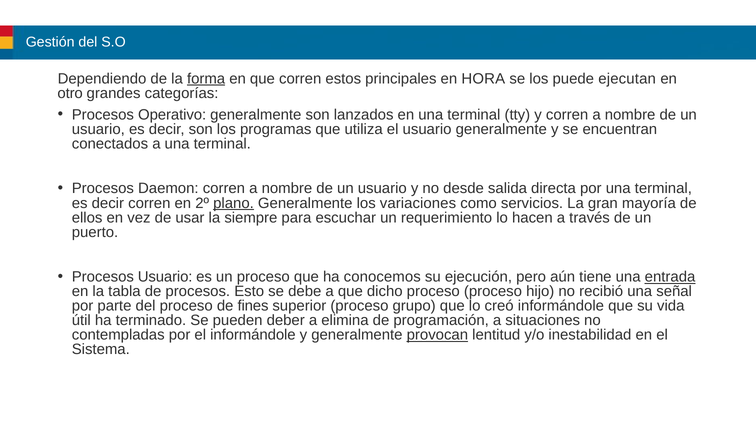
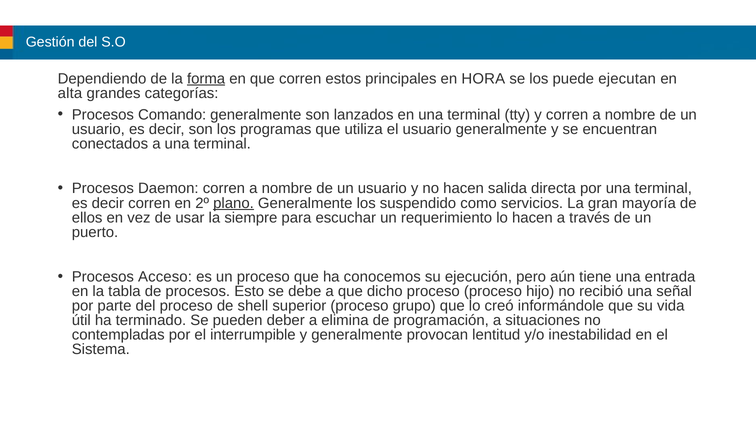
otro: otro -> alta
Operativo: Operativo -> Comando
no desde: desde -> hacen
variaciones: variaciones -> suspendido
Procesos Usuario: Usuario -> Acceso
entrada underline: present -> none
fines: fines -> shell
el informándole: informándole -> interrumpible
provocan underline: present -> none
